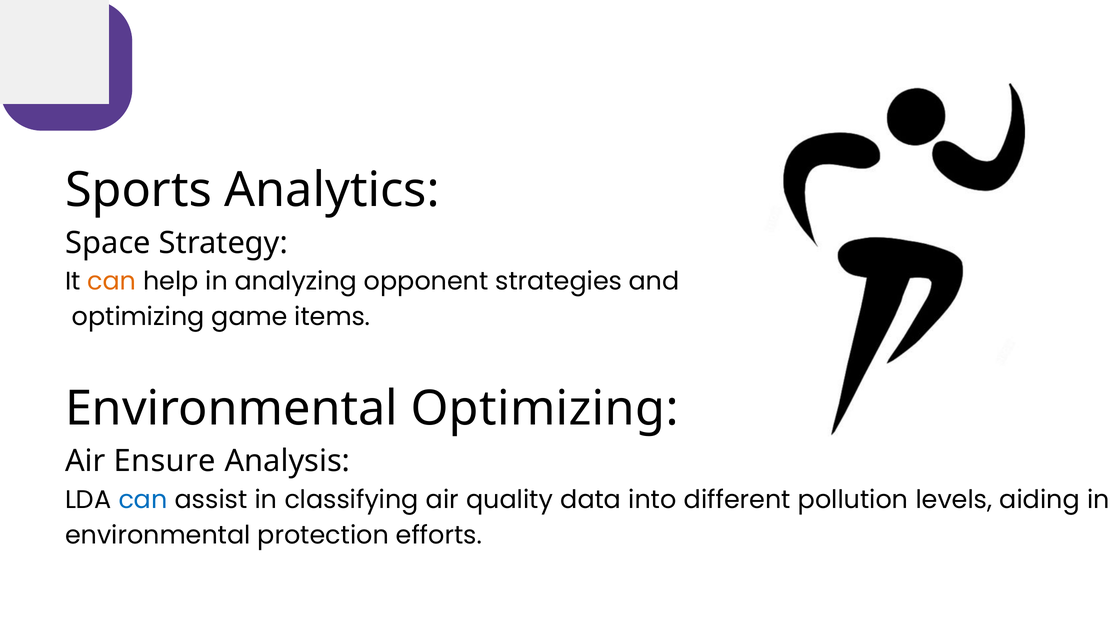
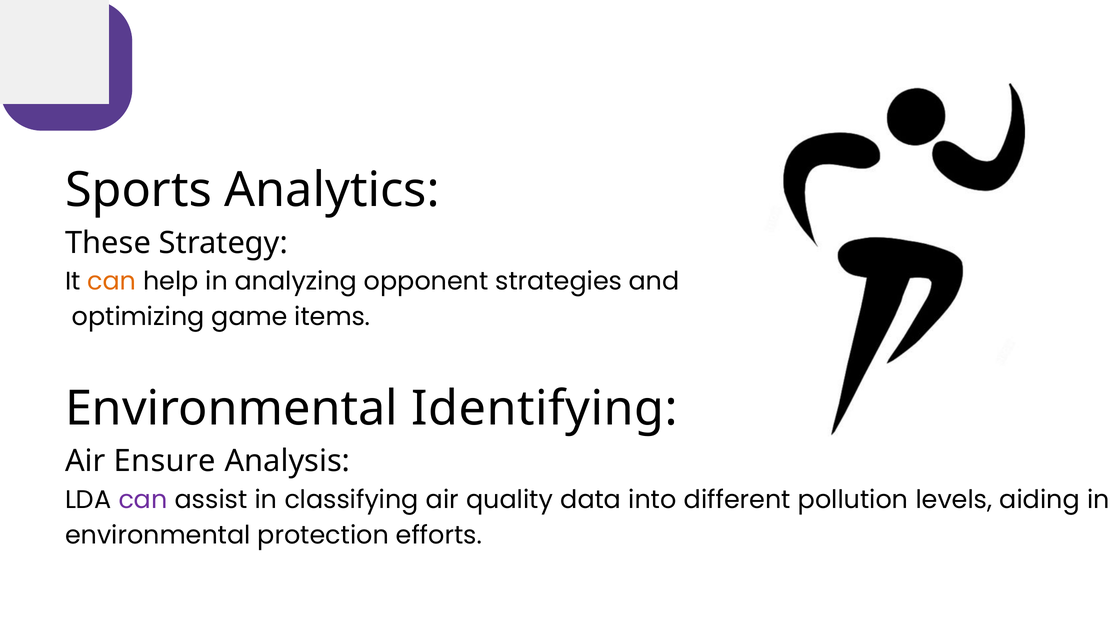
Space: Space -> These
Environmental Optimizing: Optimizing -> Identifying
can at (143, 500) colour: blue -> purple
